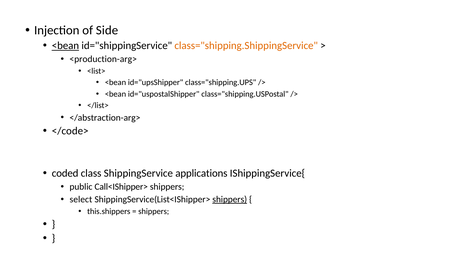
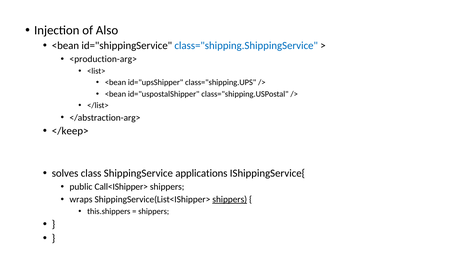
Side: Side -> Also
<bean at (65, 46) underline: present -> none
class="shipping.ShippingService colour: orange -> blue
</code>: </code> -> </keep>
coded: coded -> solves
select: select -> wraps
